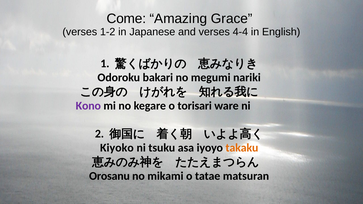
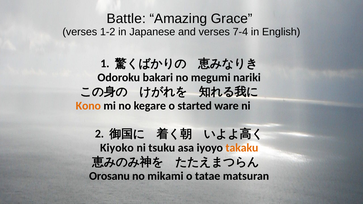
Come: Come -> Battle
4-4: 4-4 -> 7-4
Kono colour: purple -> orange
torisari: torisari -> started
